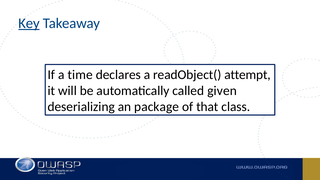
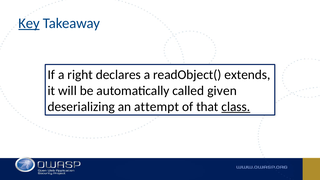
time: time -> right
attempt: attempt -> extends
package: package -> attempt
class underline: none -> present
